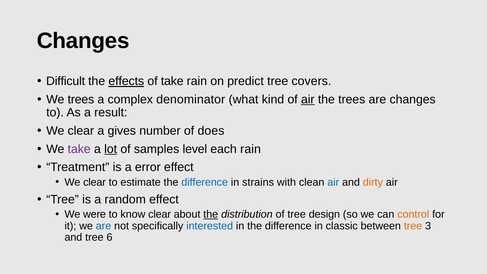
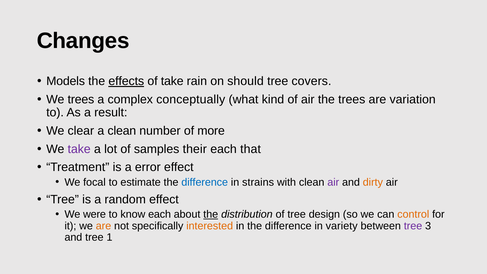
Difficult: Difficult -> Models
predict: predict -> should
denominator: denominator -> conceptually
air at (308, 99) underline: present -> none
are changes: changes -> variation
a gives: gives -> clean
does: does -> more
lot underline: present -> none
level: level -> their
each rain: rain -> that
clear at (95, 182): clear -> focal
air at (333, 182) colour: blue -> purple
know clear: clear -> each
are at (104, 226) colour: blue -> orange
interested colour: blue -> orange
classic: classic -> variety
tree at (413, 226) colour: orange -> purple
6: 6 -> 1
